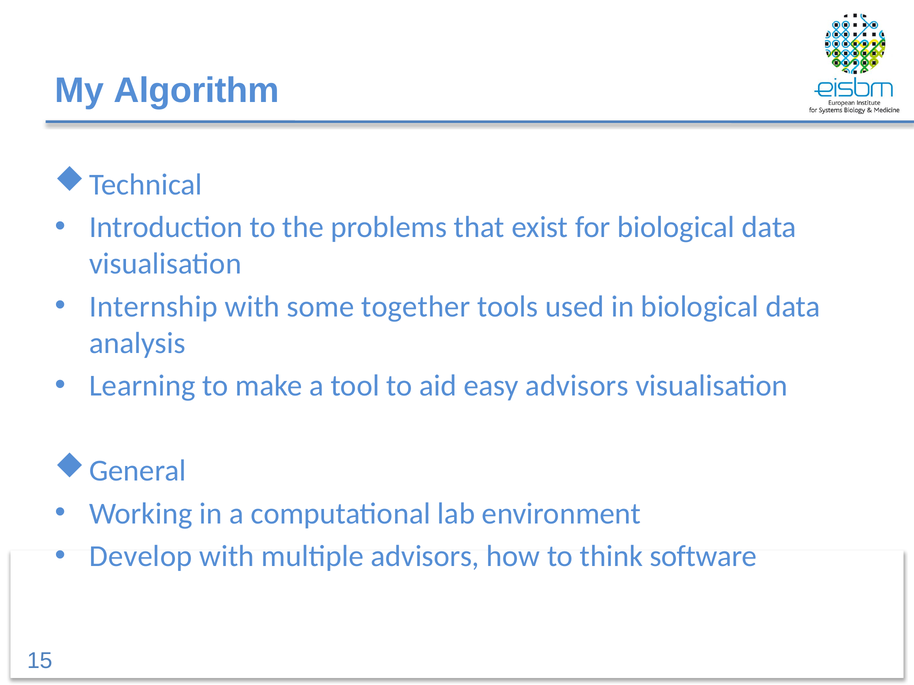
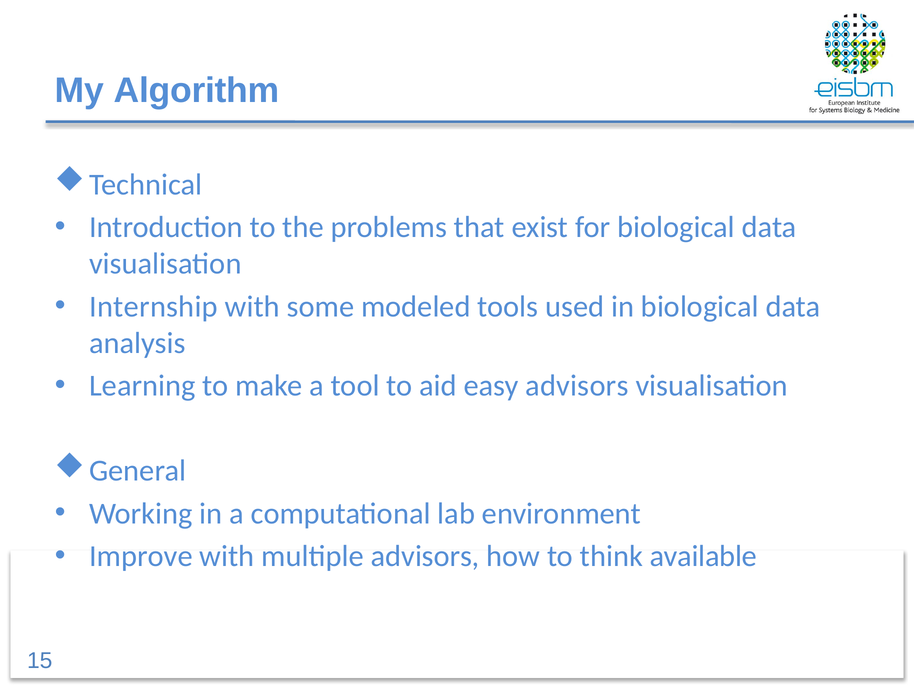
together: together -> modeled
Develop: Develop -> Improve
software: software -> available
